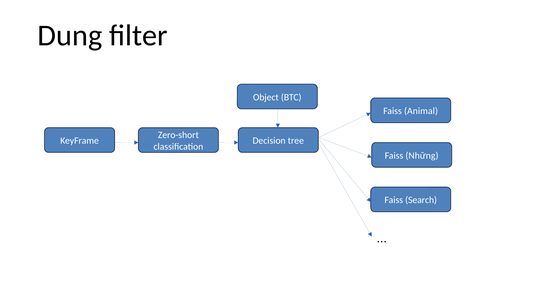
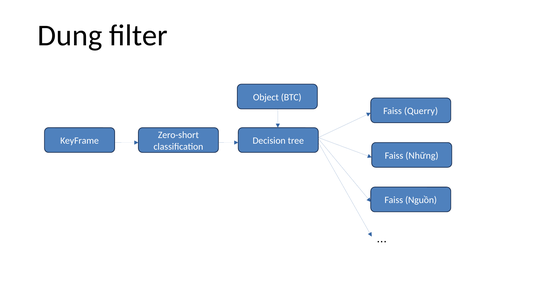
Animal: Animal -> Querry
Search: Search -> Nguồn
